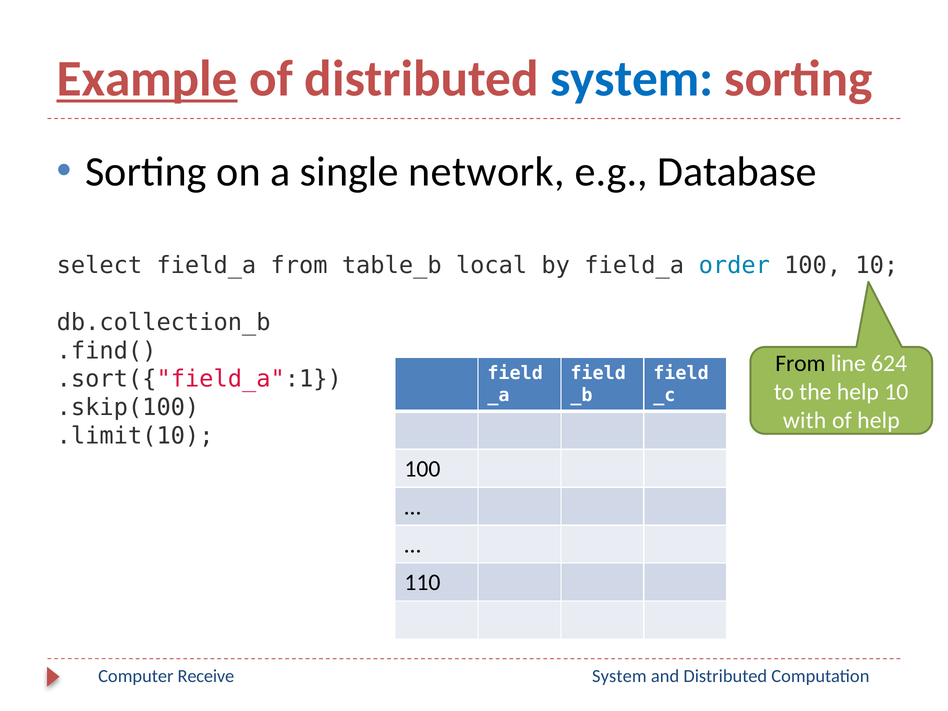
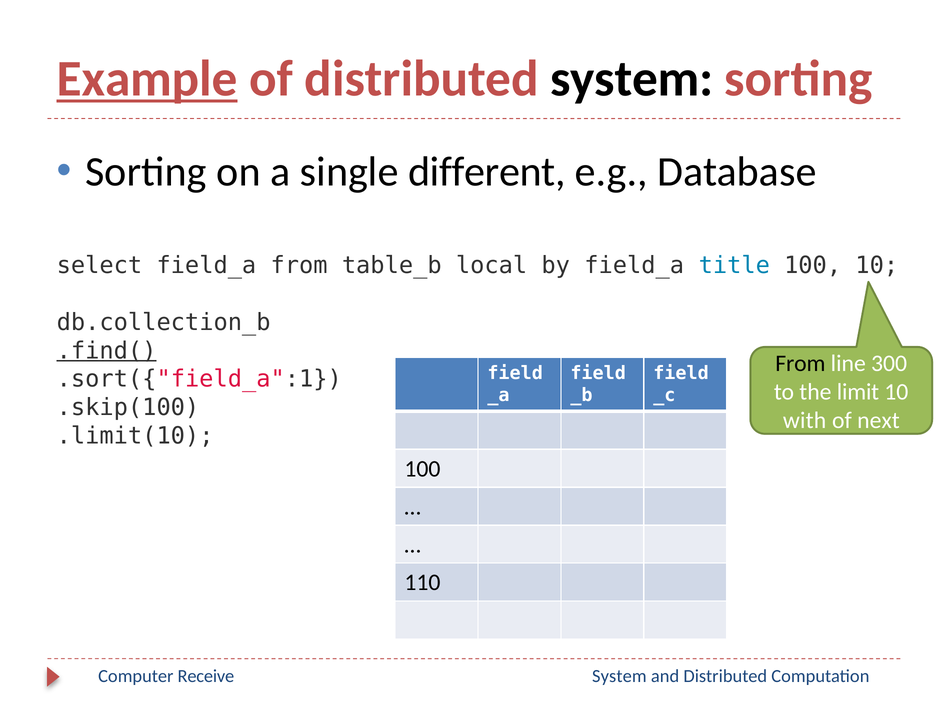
system at (632, 79) colour: blue -> black
network: network -> different
order: order -> title
.find( underline: none -> present
624: 624 -> 300
the help: help -> limit
of help: help -> next
